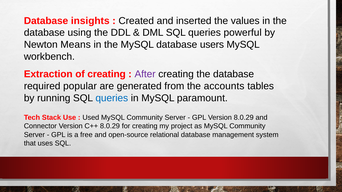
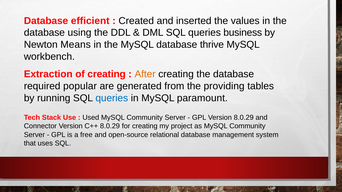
insights: insights -> efficient
powerful: powerful -> business
users: users -> thrive
After colour: purple -> orange
accounts: accounts -> providing
